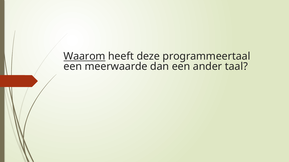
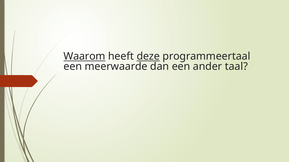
deze underline: none -> present
